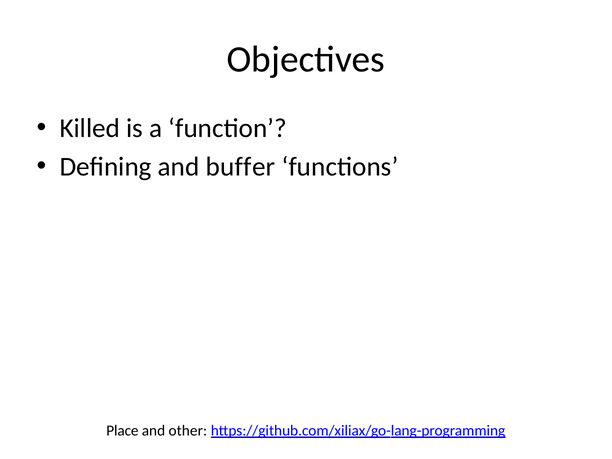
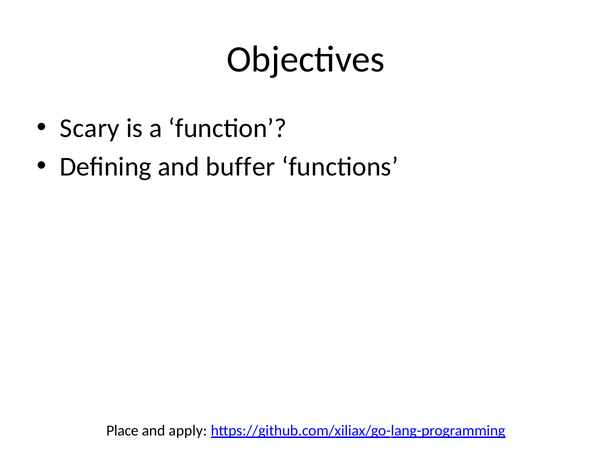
Killed: Killed -> Scary
other: other -> apply
